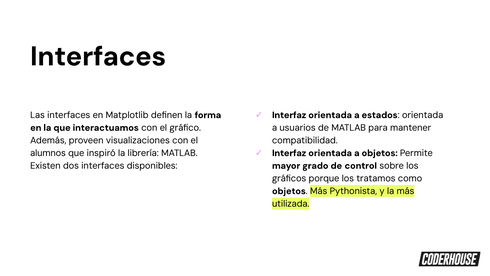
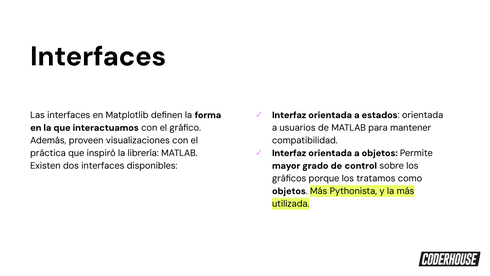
alumnos: alumnos -> práctica
